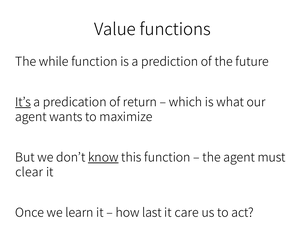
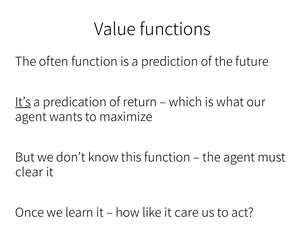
while: while -> often
know underline: present -> none
last: last -> like
